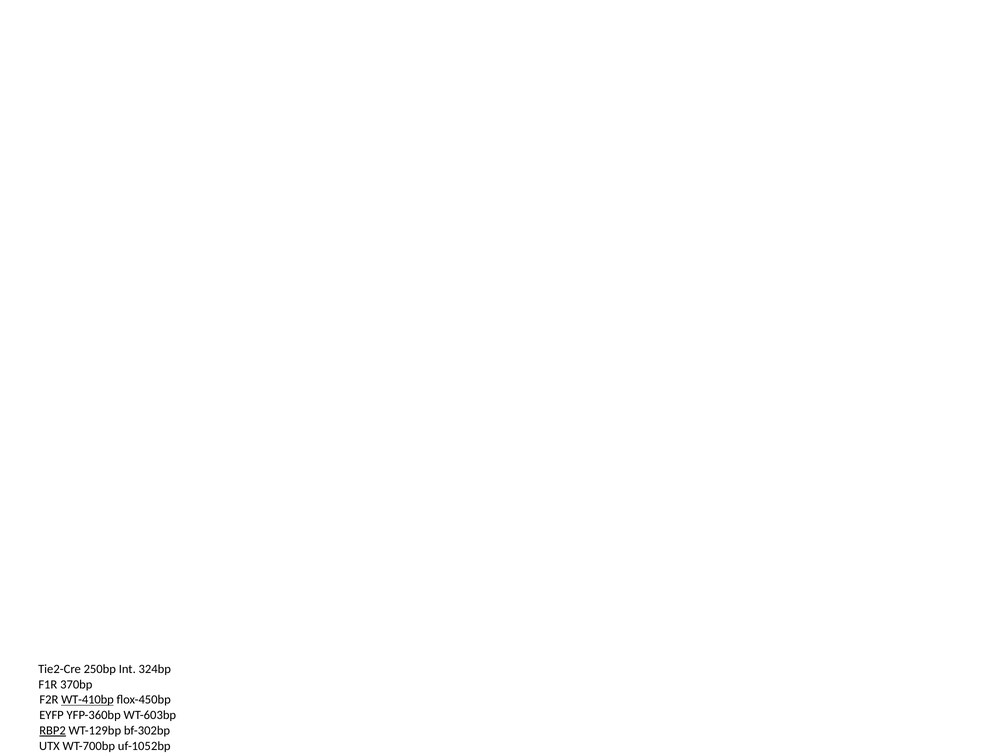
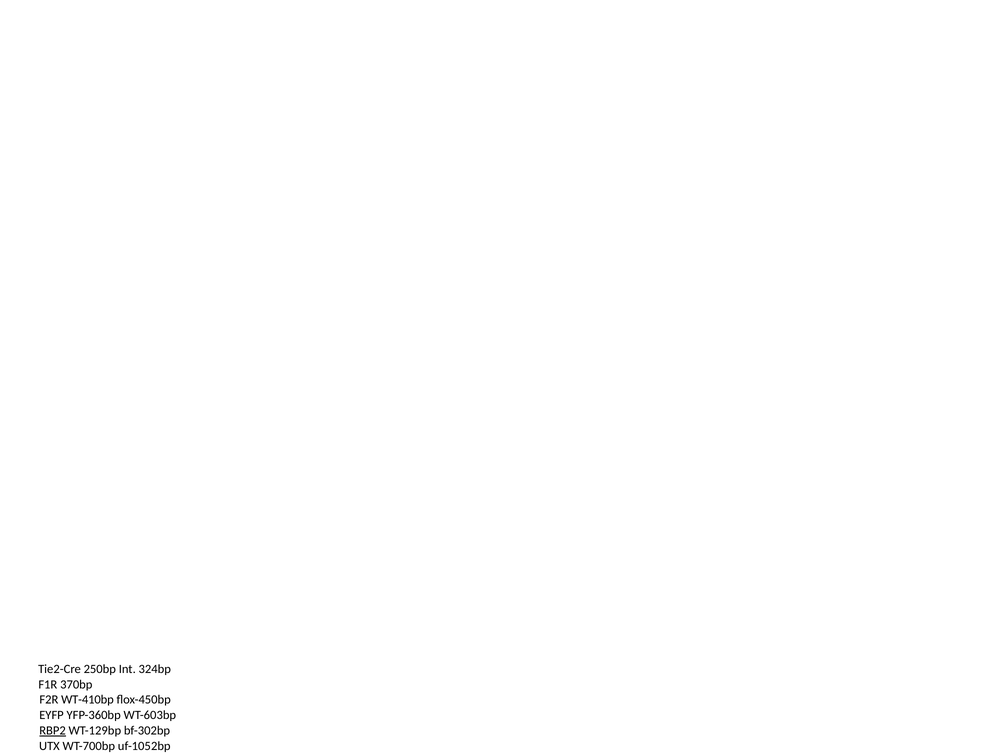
WT-410bp underline: present -> none
